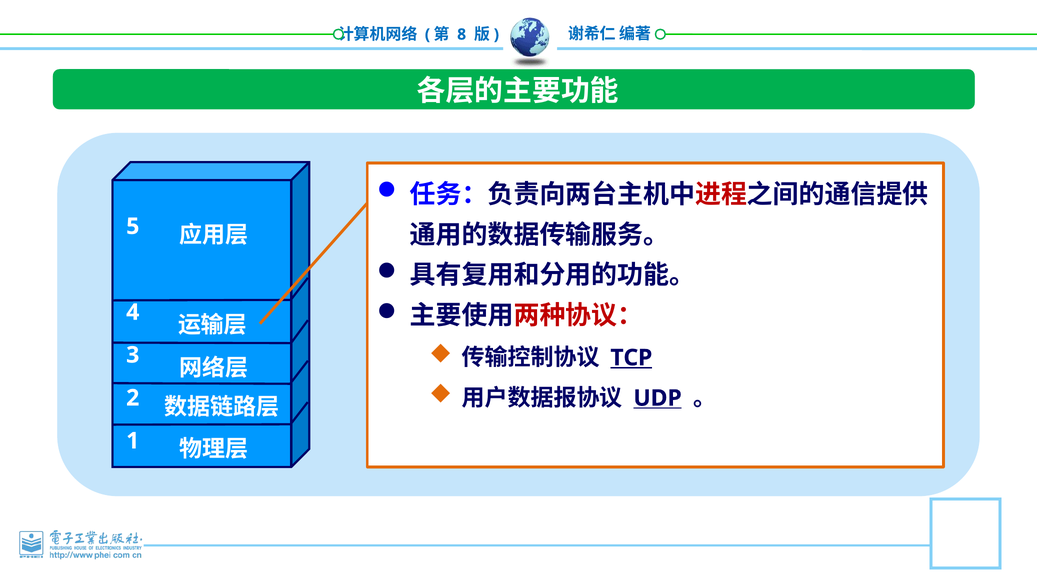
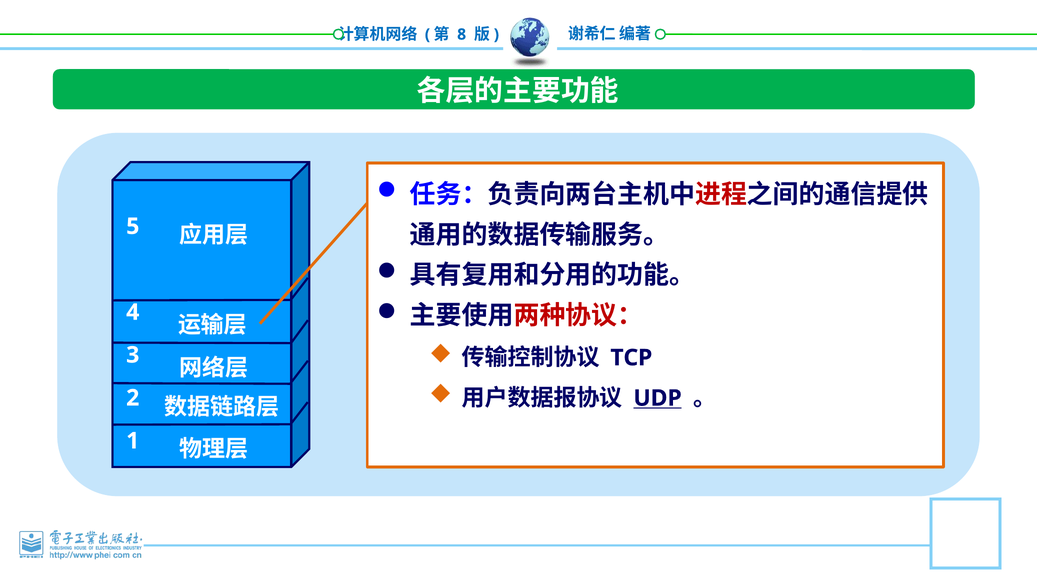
TCP underline: present -> none
